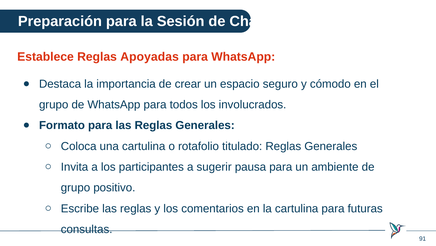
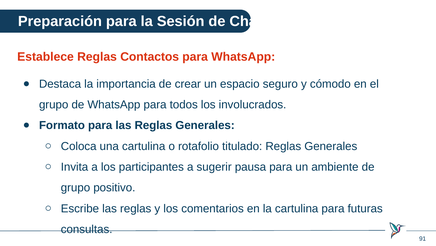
Apoyadas: Apoyadas -> Contactos
